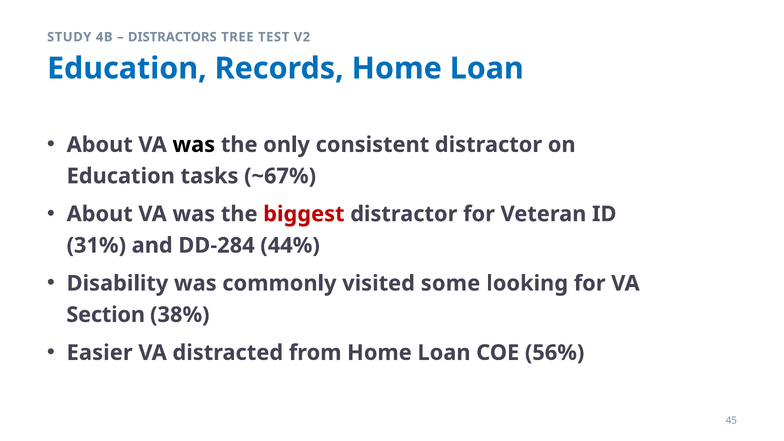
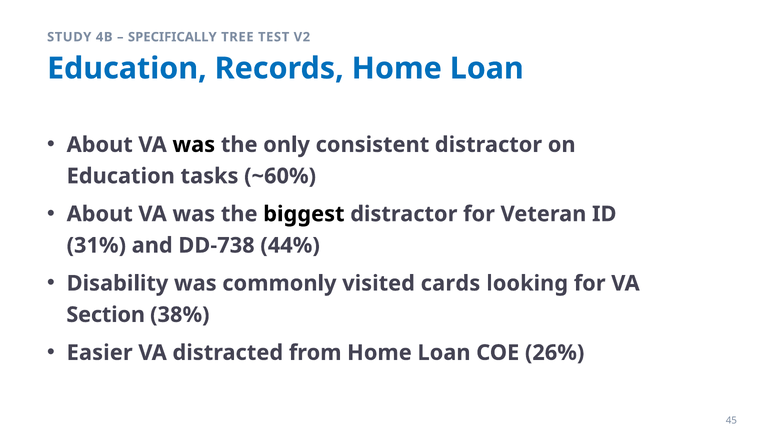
DISTRACTORS: DISTRACTORS -> SPECIFICALLY
~67%: ~67% -> ~60%
biggest colour: red -> black
DD-284: DD-284 -> DD-738
some: some -> cards
56%: 56% -> 26%
